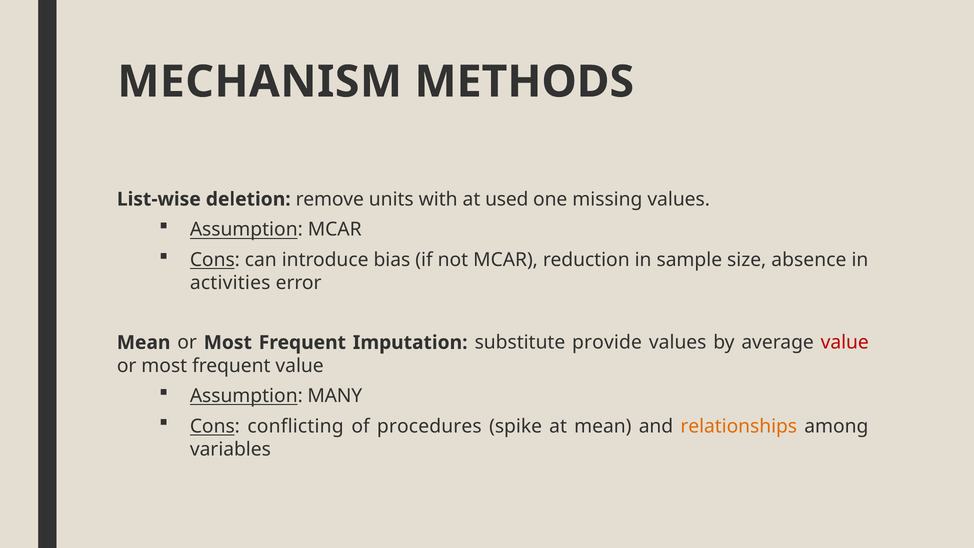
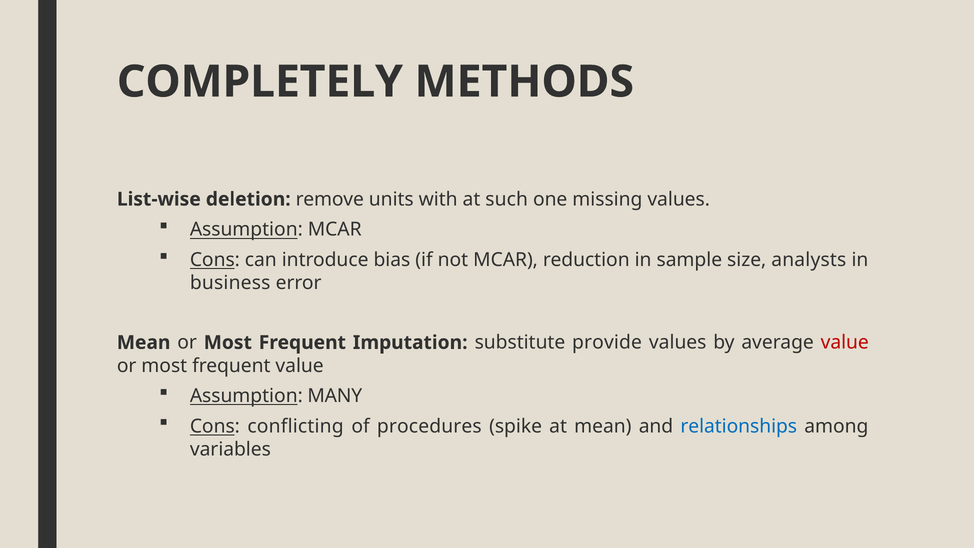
MECHANISM: MECHANISM -> COMPLETELY
used: used -> such
absence: absence -> analysts
activities: activities -> business
relationships colour: orange -> blue
